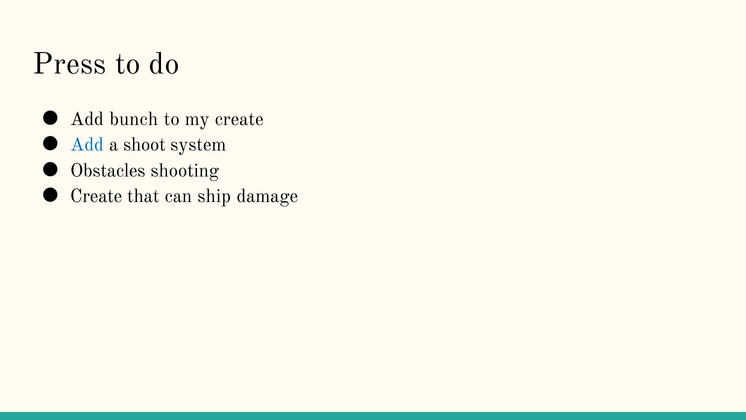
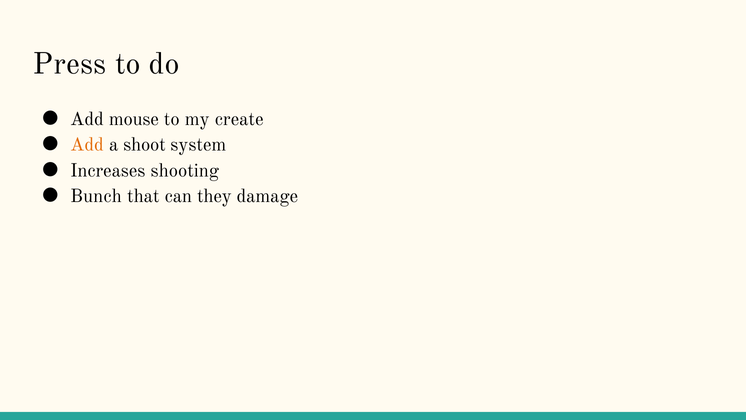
bunch: bunch -> mouse
Add at (87, 145) colour: blue -> orange
Obstacles: Obstacles -> Increases
Create at (96, 196): Create -> Bunch
ship: ship -> they
